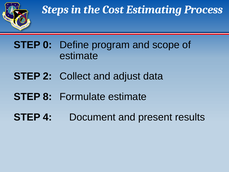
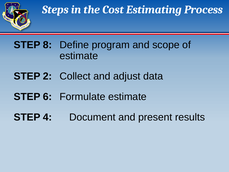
0: 0 -> 8
8: 8 -> 6
